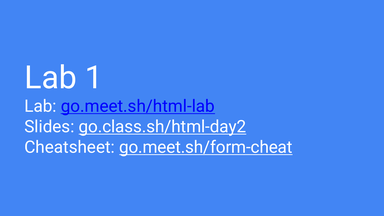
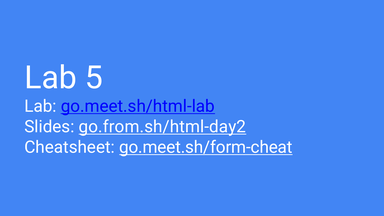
1: 1 -> 5
go.class.sh/html-day2: go.class.sh/html-day2 -> go.from.sh/html-day2
